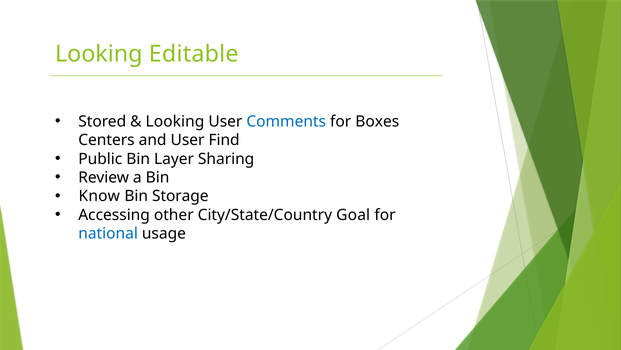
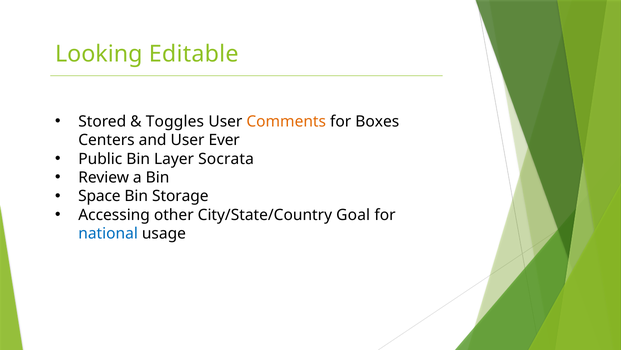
Looking at (175, 121): Looking -> Toggles
Comments colour: blue -> orange
Find: Find -> Ever
Sharing: Sharing -> Socrata
Know: Know -> Space
